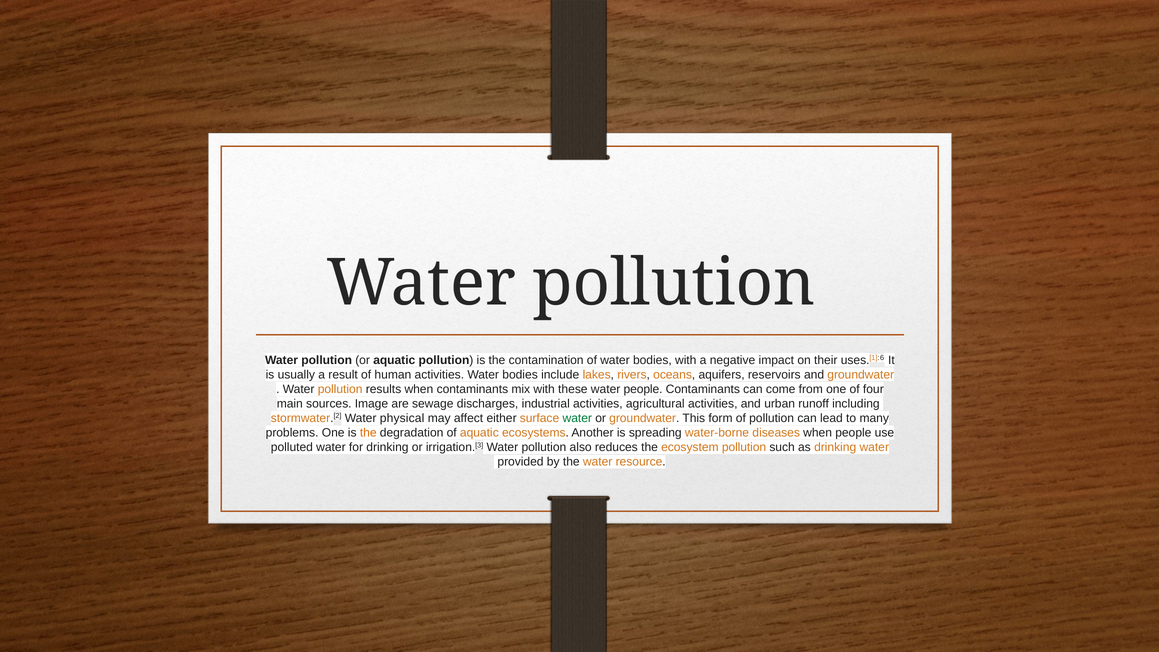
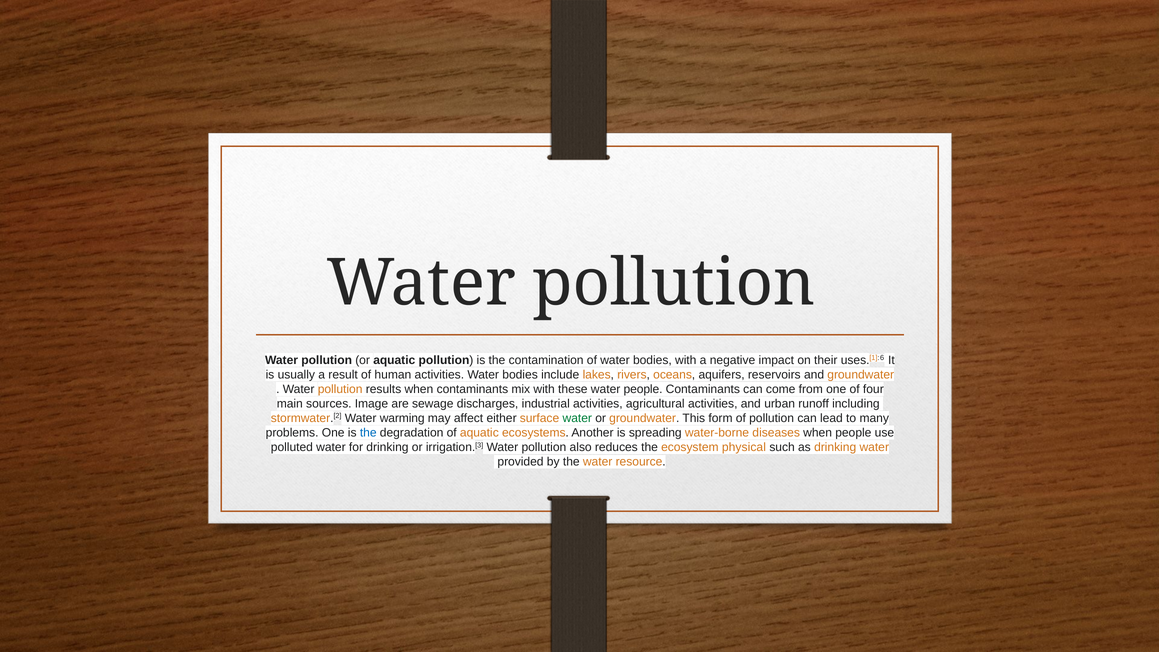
physical: physical -> warming
the at (368, 433) colour: orange -> blue
ecosystem pollution: pollution -> physical
